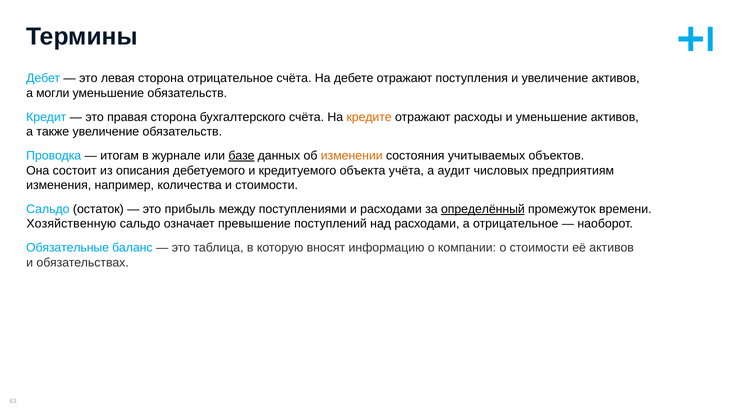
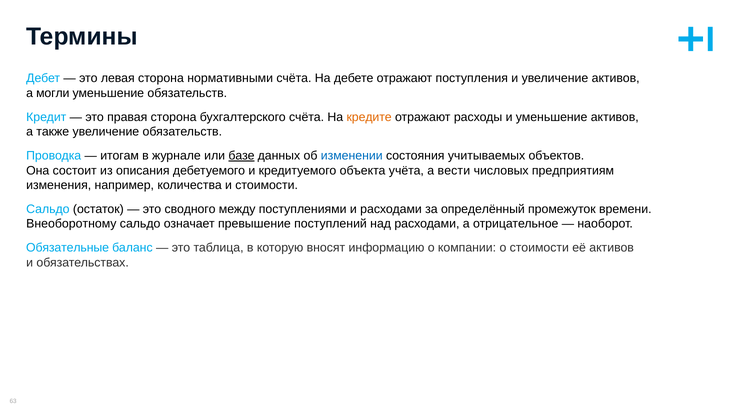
сторона отрицательное: отрицательное -> нормативными
изменении colour: orange -> blue
аудит: аудит -> вести
прибыль: прибыль -> сводного
определённый underline: present -> none
Хозяйственную: Хозяйственную -> Внеоборотному
